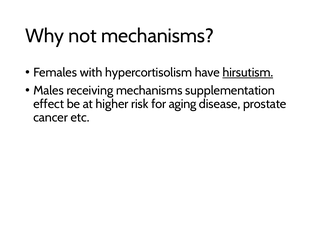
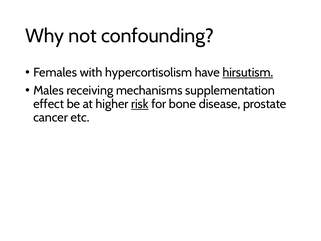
not mechanisms: mechanisms -> confounding
risk underline: none -> present
aging: aging -> bone
